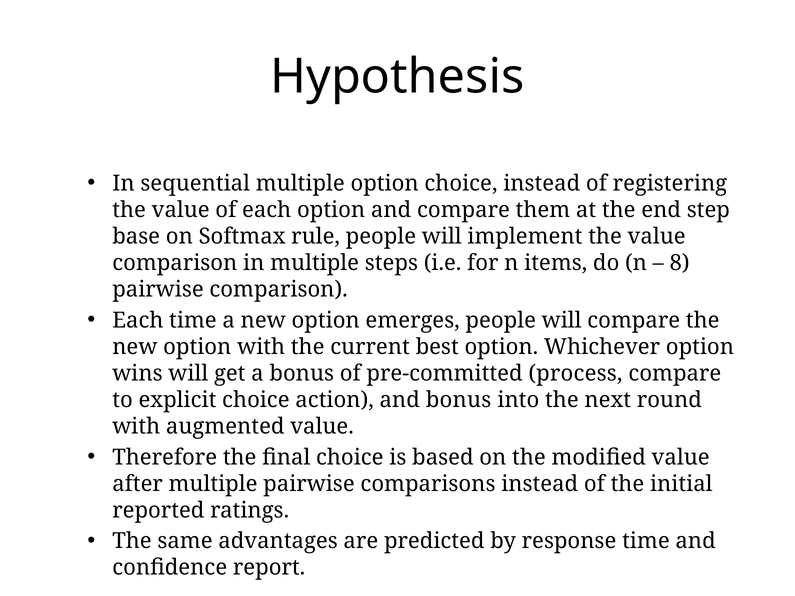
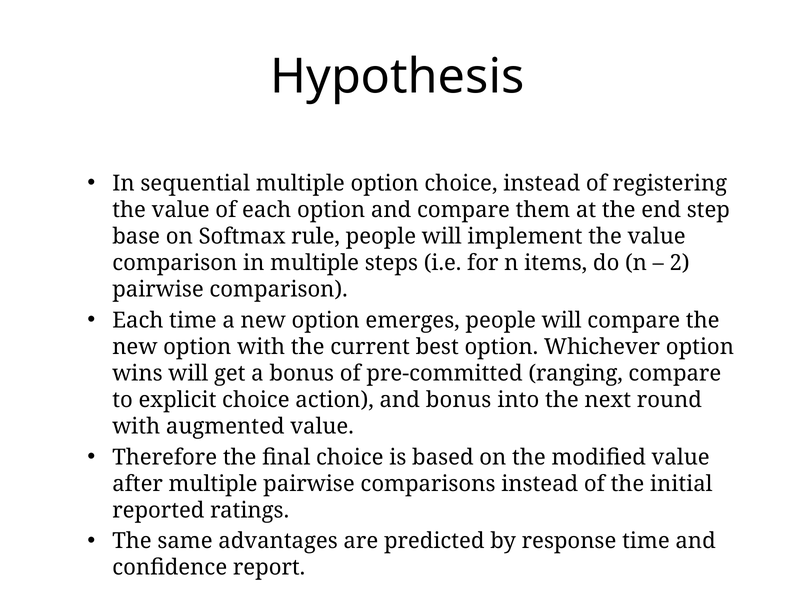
8: 8 -> 2
process: process -> ranging
